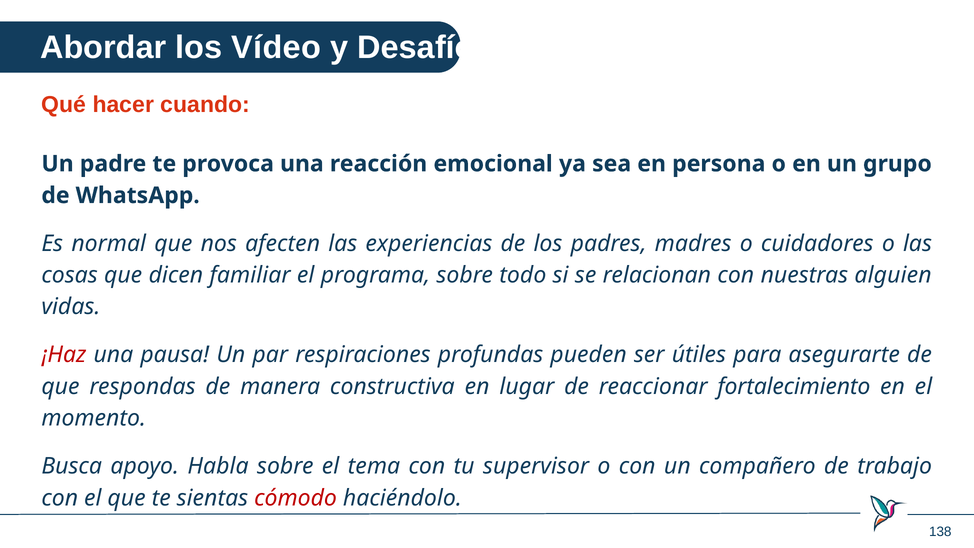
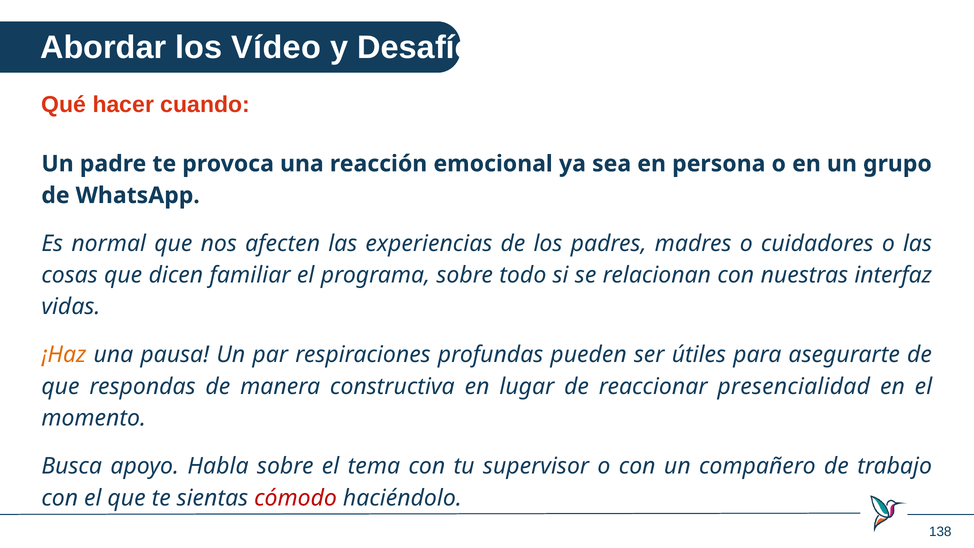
alguien: alguien -> interfaz
¡Haz colour: red -> orange
fortalecimiento: fortalecimiento -> presencialidad
